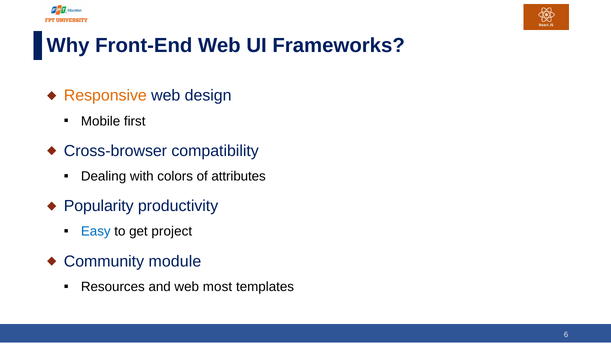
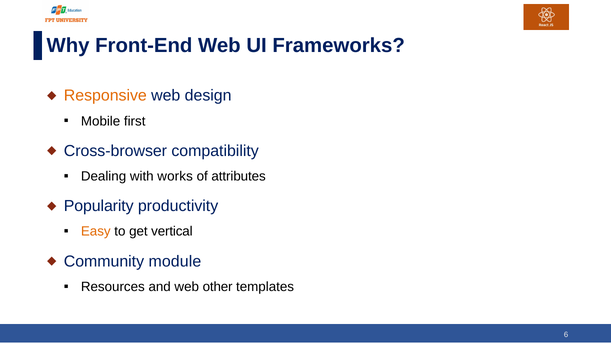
colors: colors -> works
Easy colour: blue -> orange
project: project -> vertical
most: most -> other
